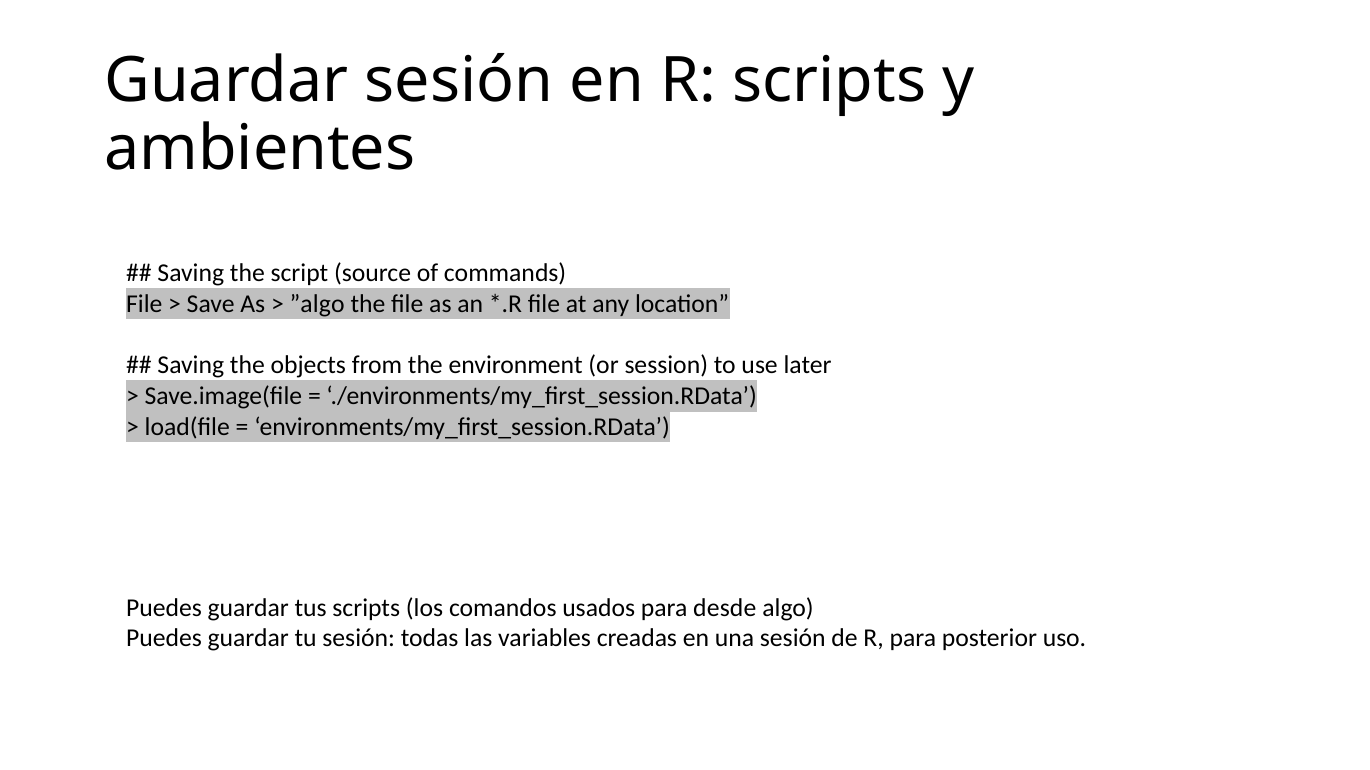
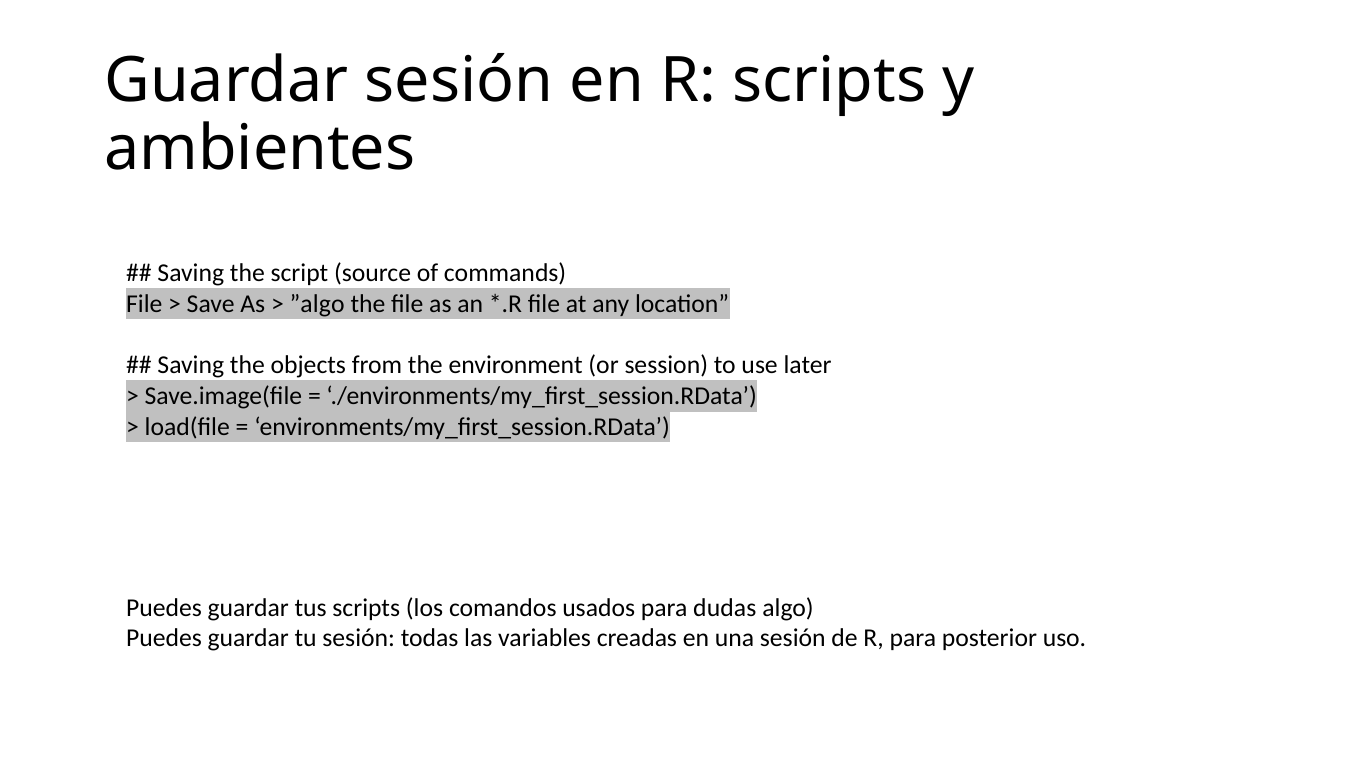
desde: desde -> dudas
